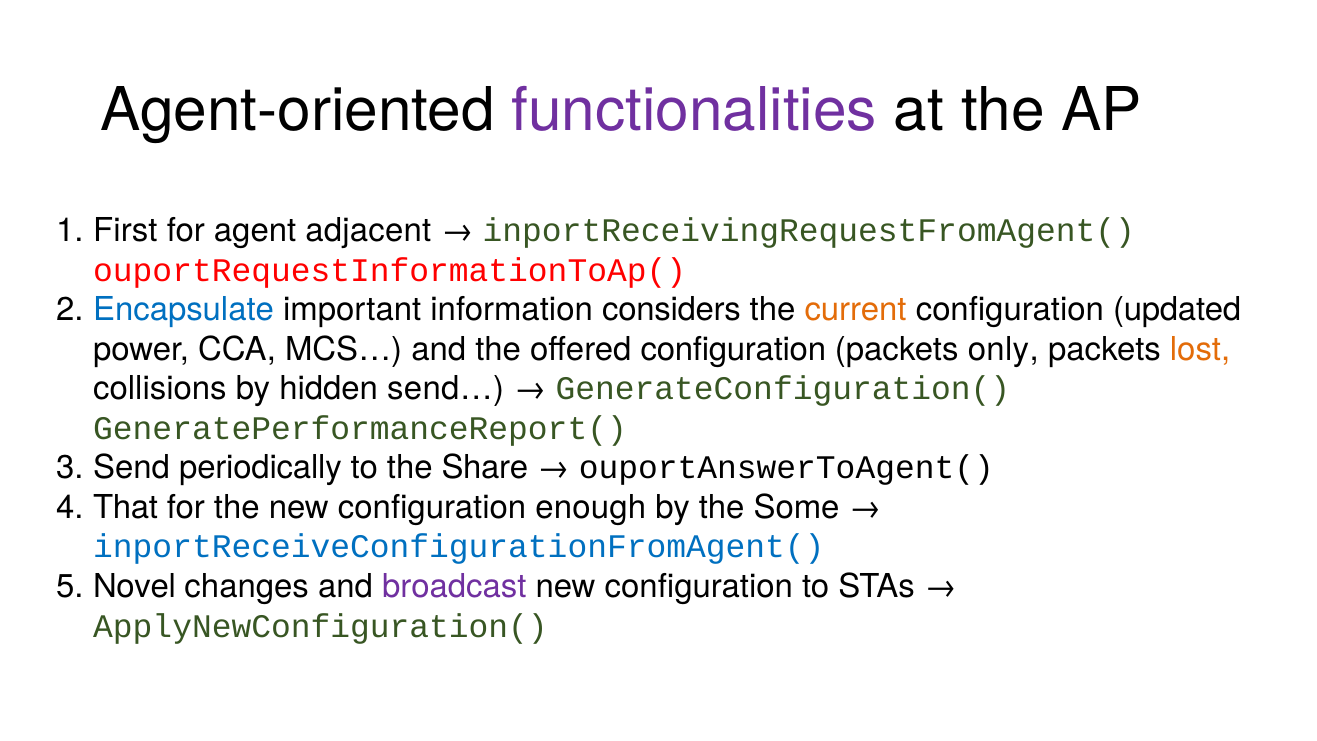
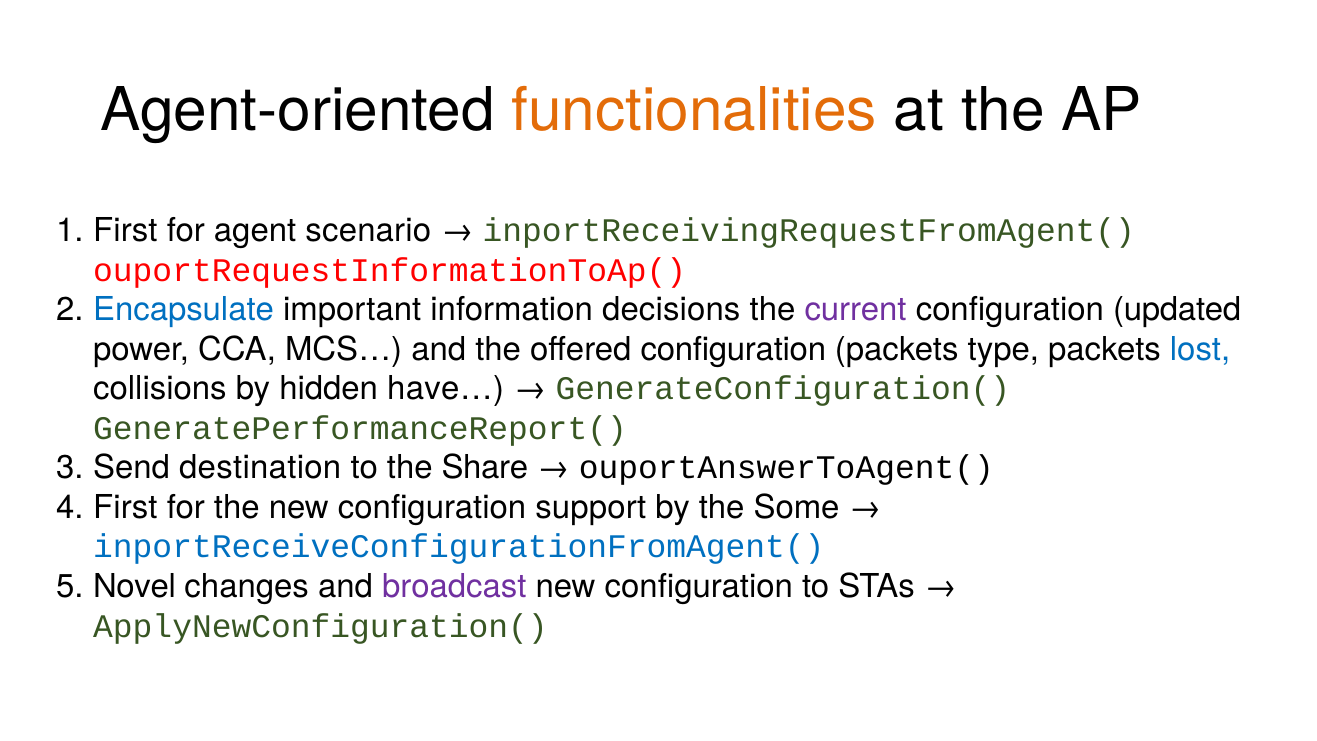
functionalities colour: purple -> orange
adjacent: adjacent -> scenario
considers: considers -> decisions
current colour: orange -> purple
only: only -> type
lost colour: orange -> blue
send…: send… -> have…
periodically: periodically -> destination
That at (126, 507): That -> First
enough: enough -> support
